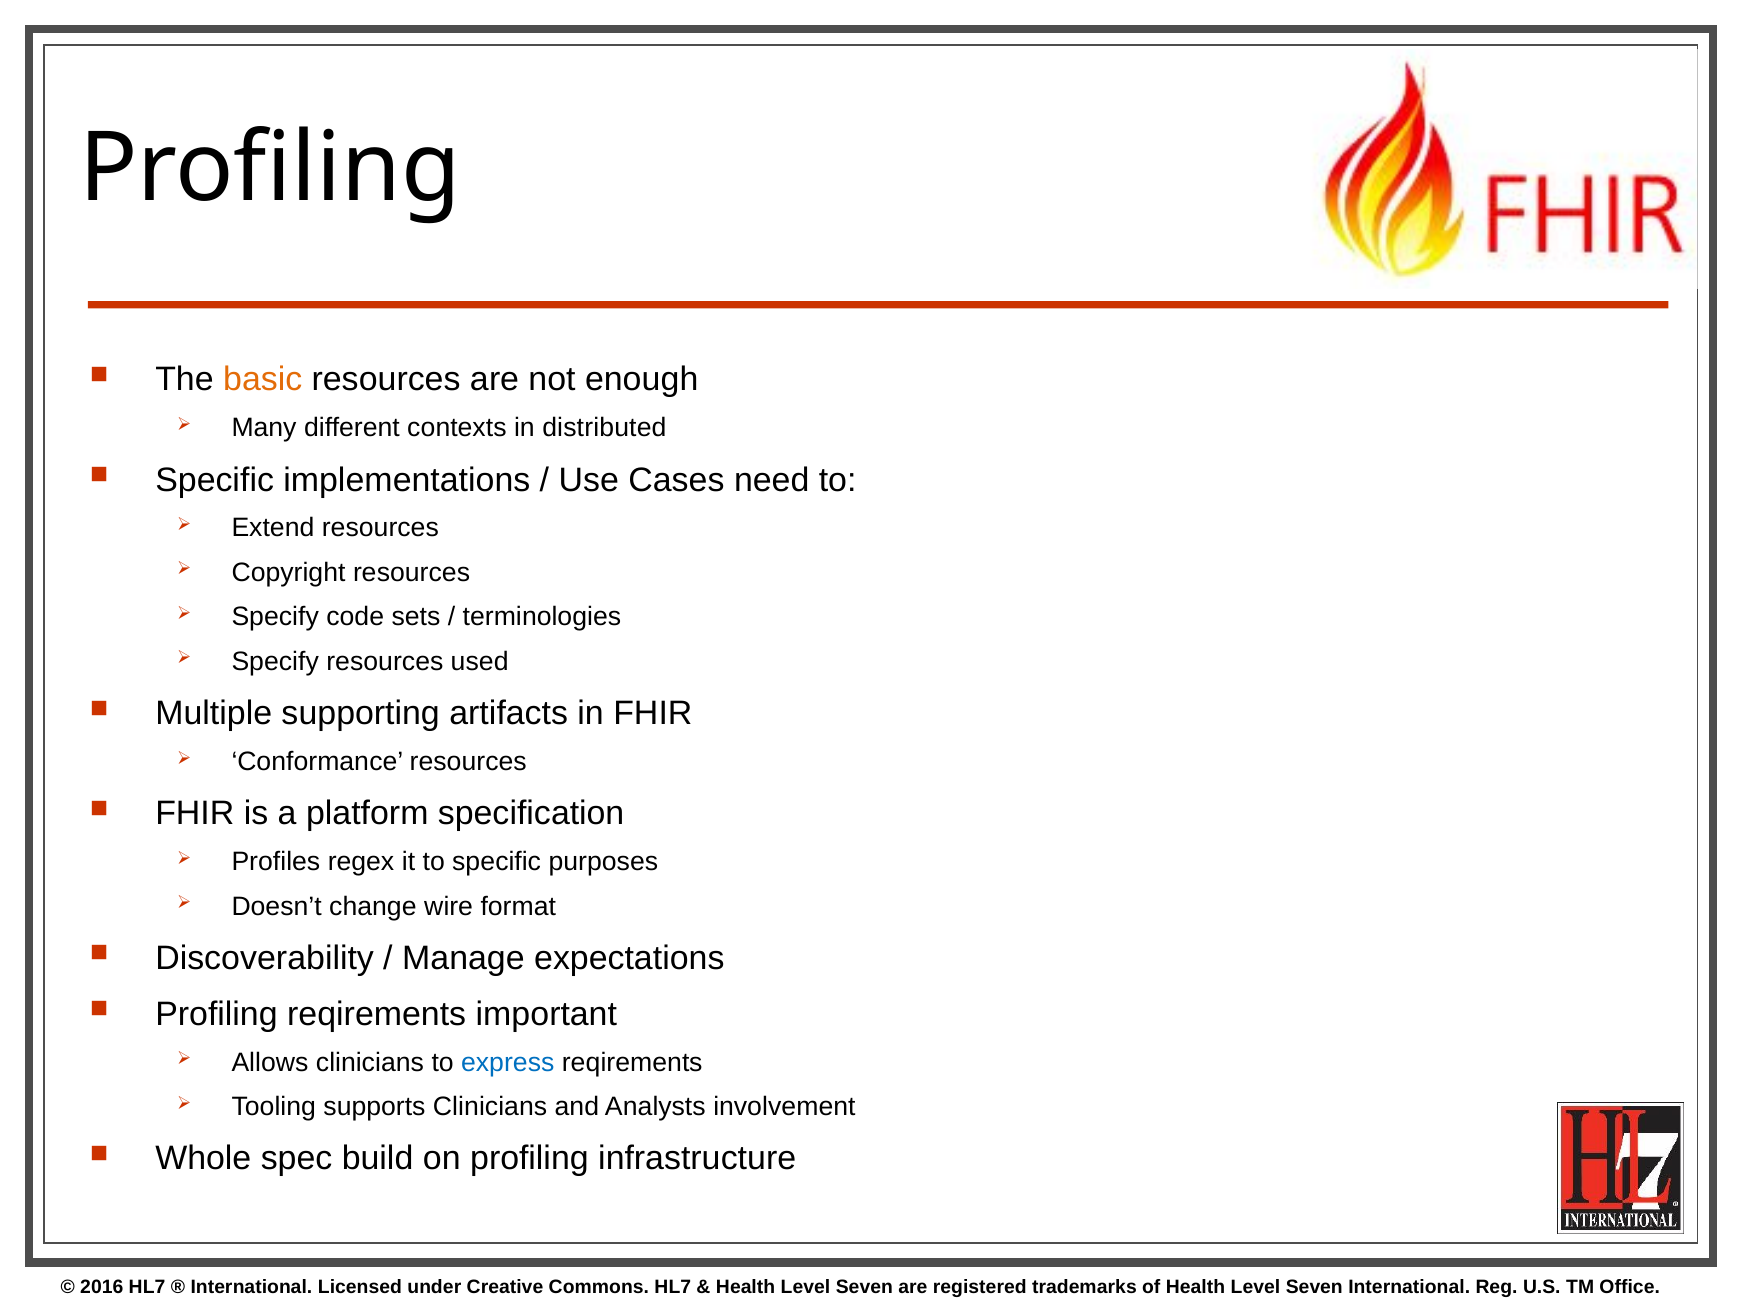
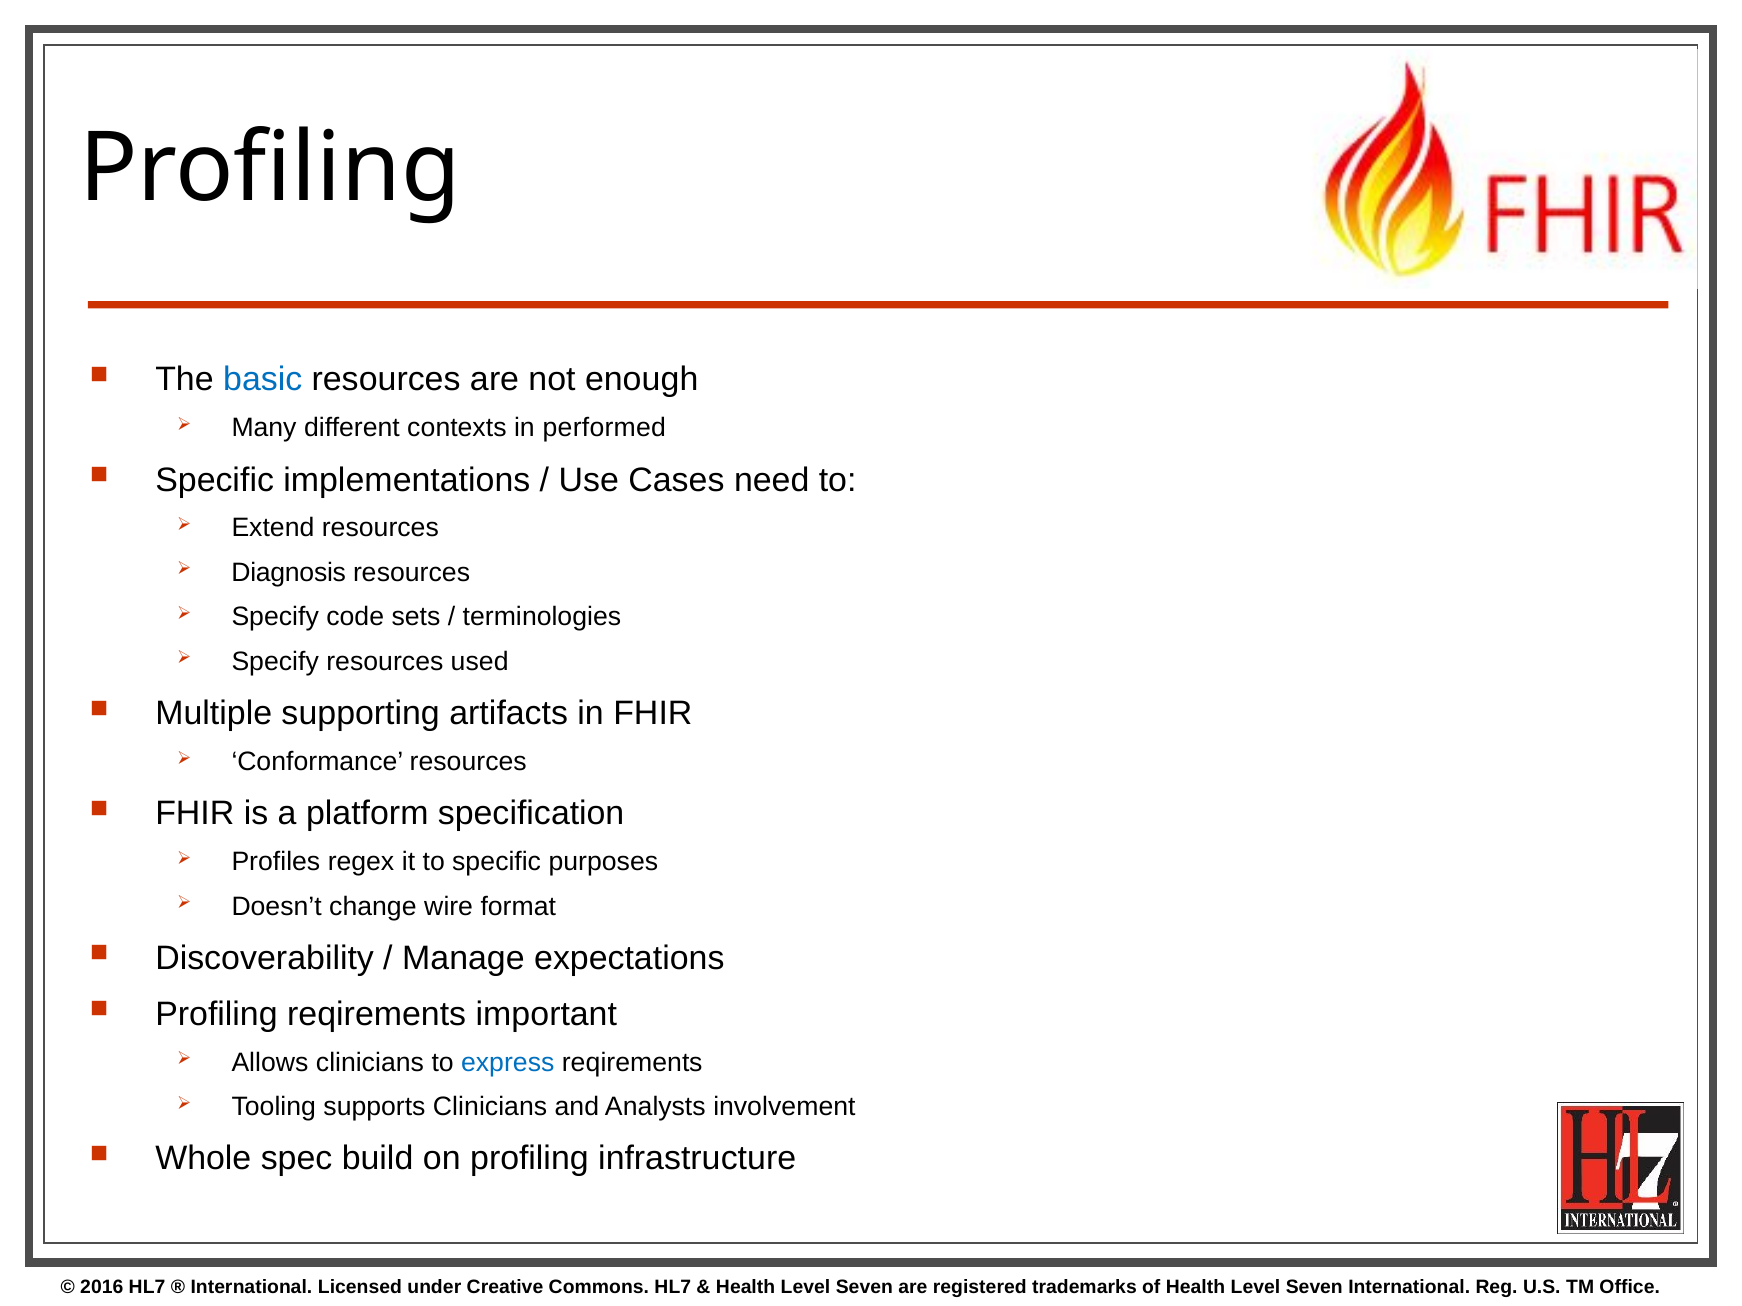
basic colour: orange -> blue
distributed: distributed -> performed
Copyright: Copyright -> Diagnosis
